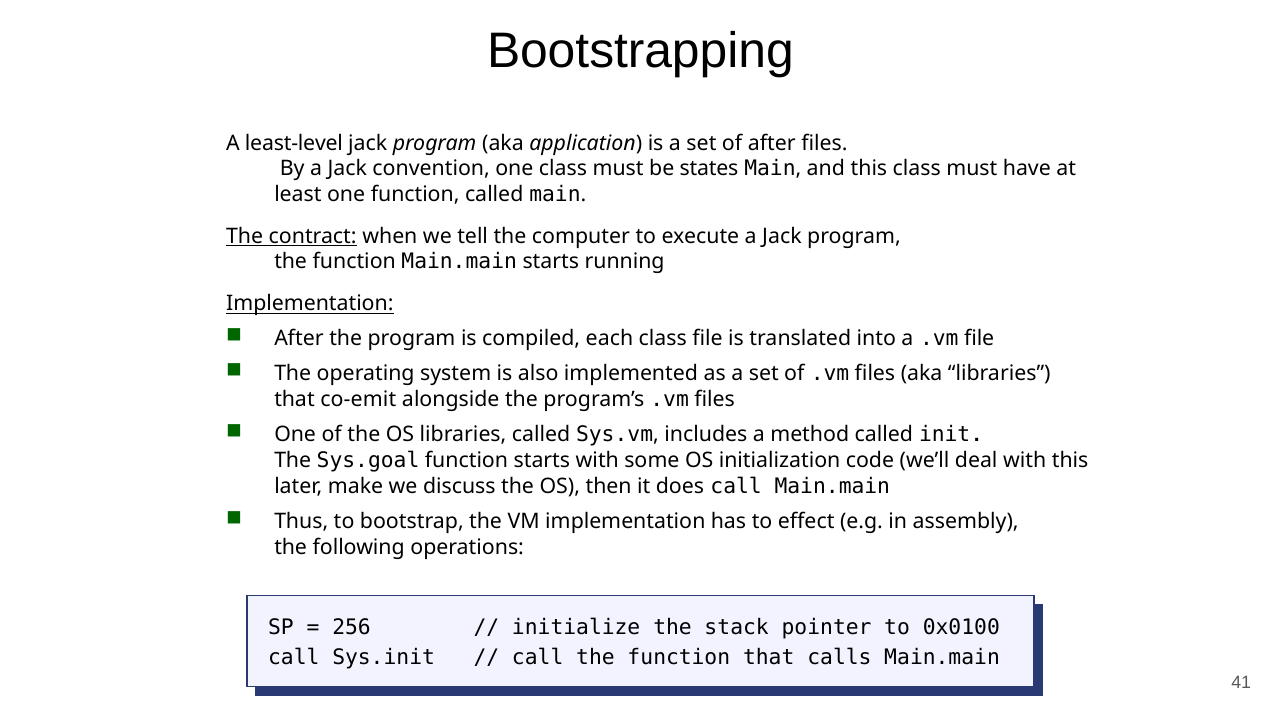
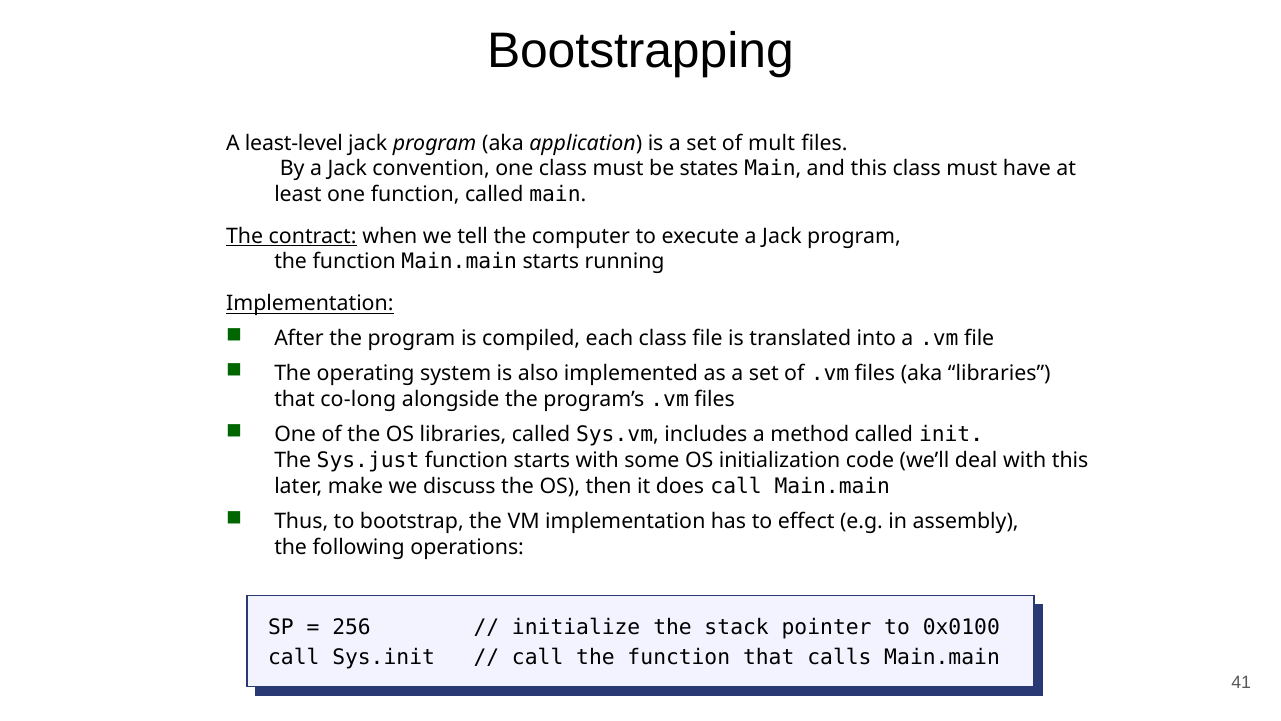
of after: after -> mult
co-emit: co-emit -> co-long
Sys.goal: Sys.goal -> Sys.just
